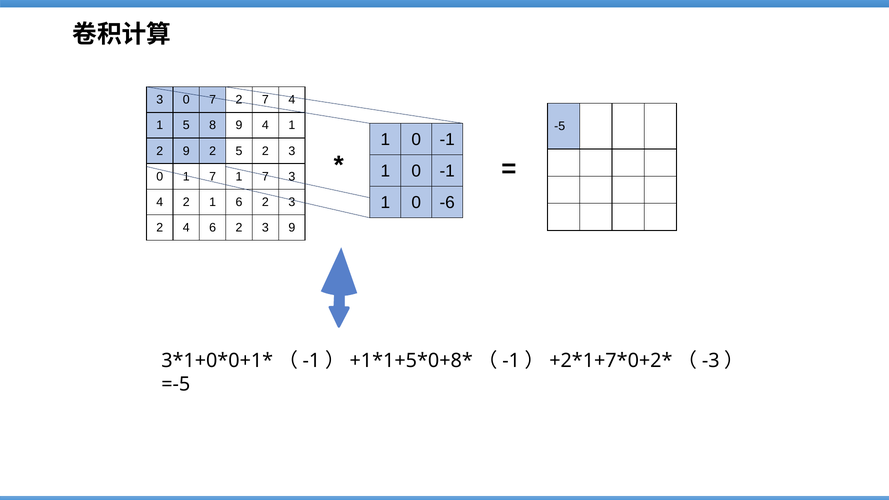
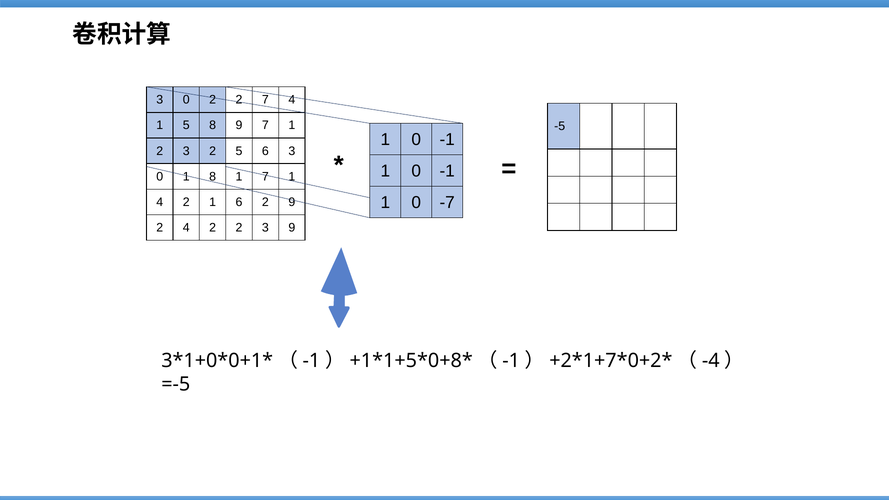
0 7: 7 -> 2
9 4: 4 -> 7
9 at (186, 151): 9 -> 3
5 2: 2 -> 6
0 1 7: 7 -> 8
1 7 3: 3 -> 1
-6: -6 -> -7
1 6 2 3: 3 -> 9
2 4 6: 6 -> 2
-3: -3 -> -4
